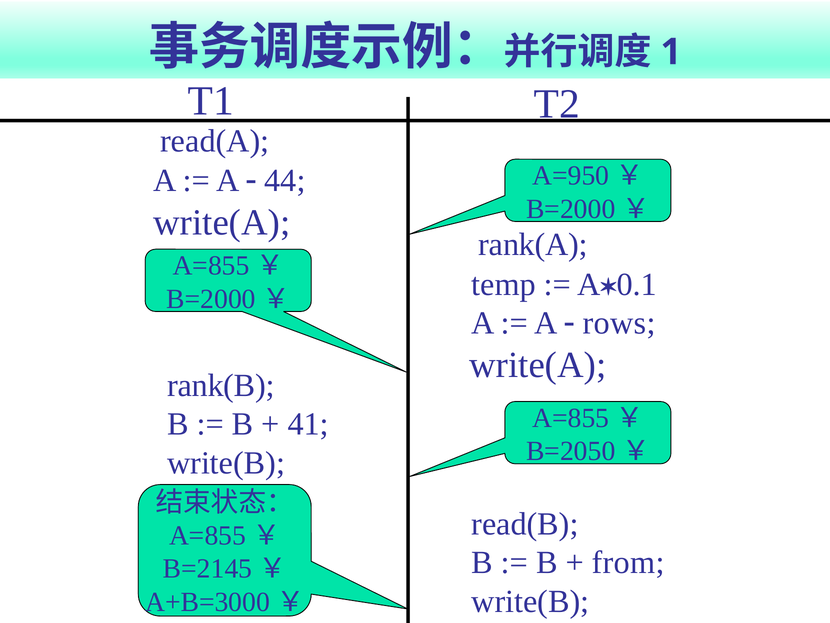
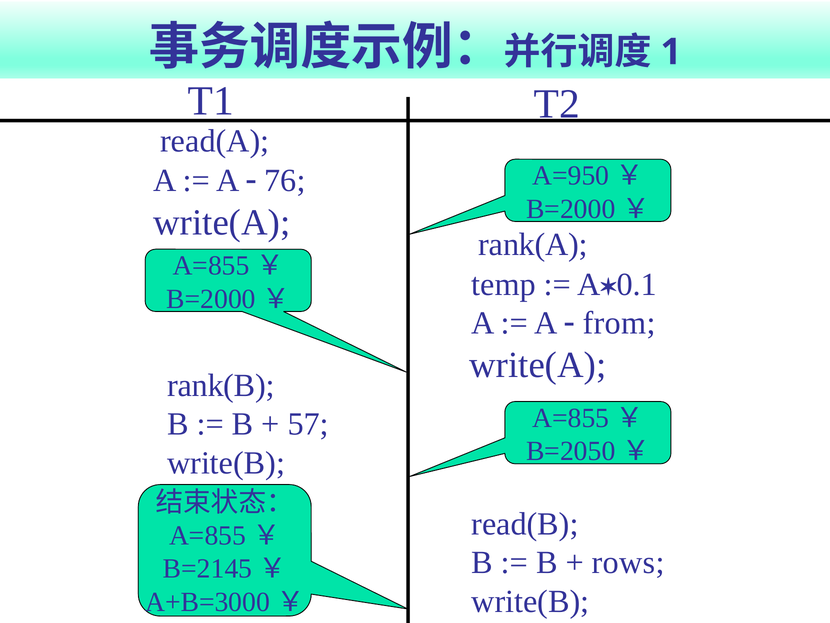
44: 44 -> 76
rows: rows -> from
41: 41 -> 57
from: from -> rows
